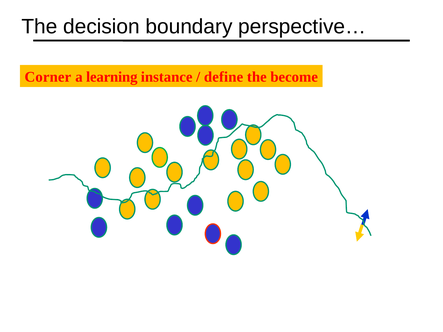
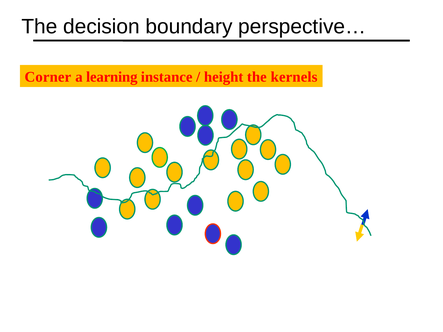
define: define -> height
become: become -> kernels
